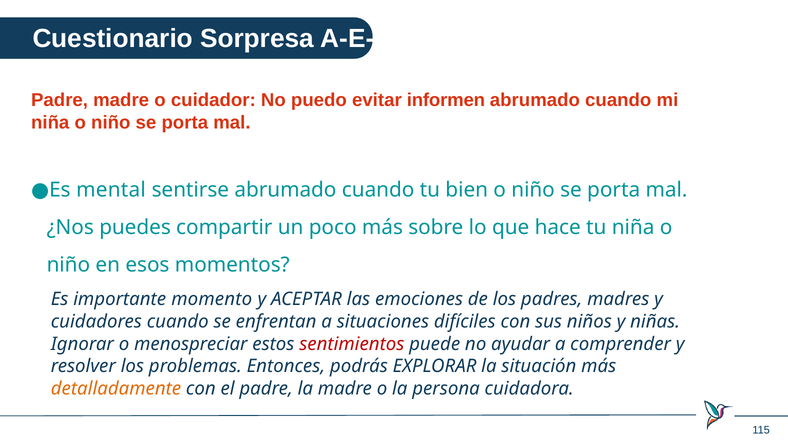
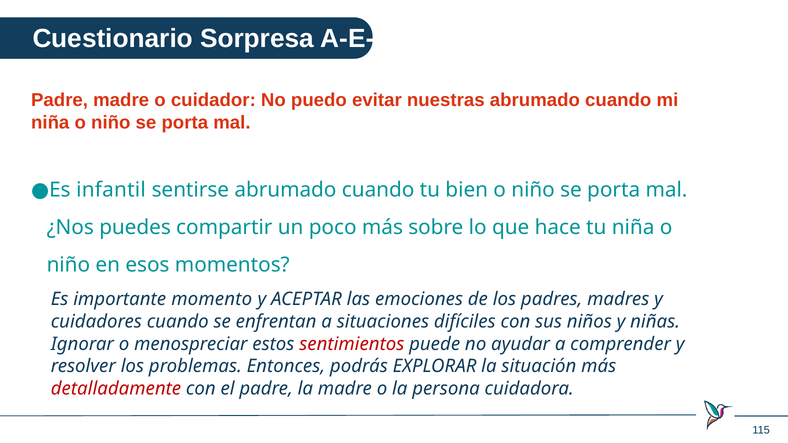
informen: informen -> nuestras
mental: mental -> infantil
detalladamente colour: orange -> red
